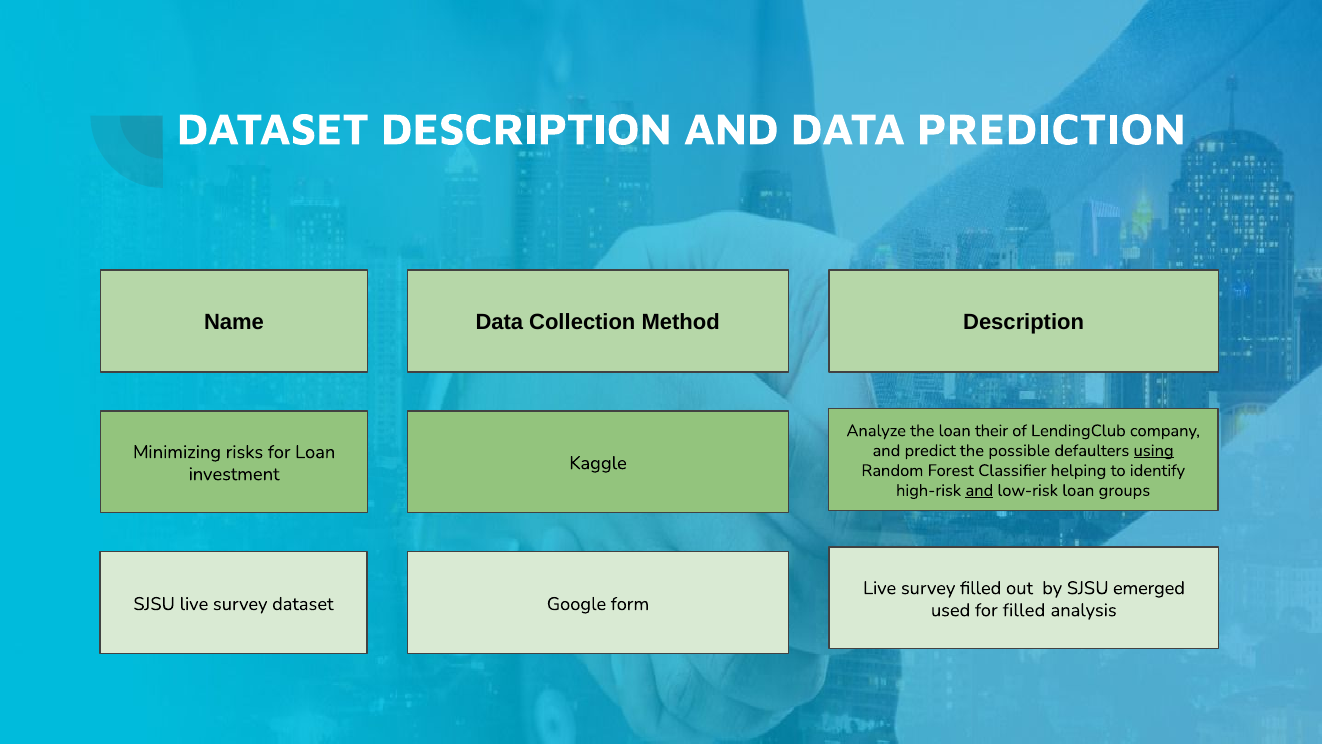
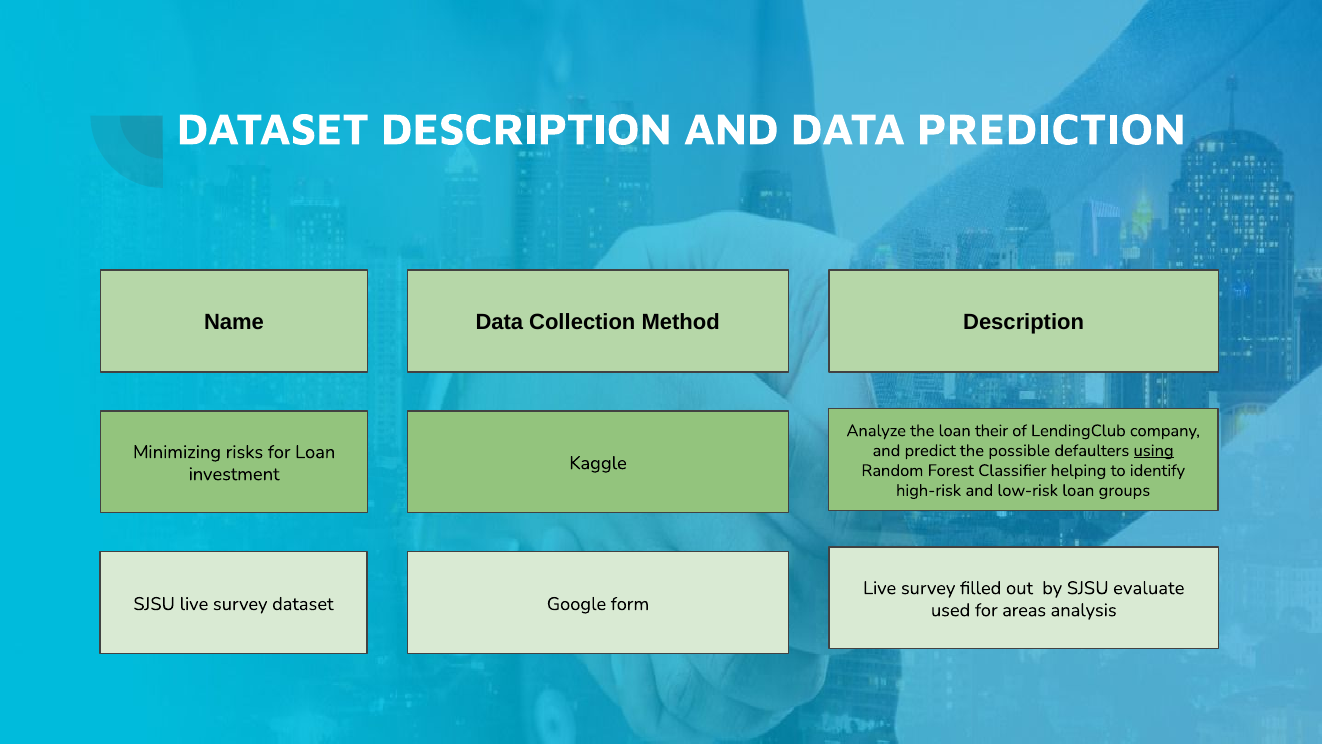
and at (979, 490) underline: present -> none
emerged: emerged -> evaluate
for filled: filled -> areas
